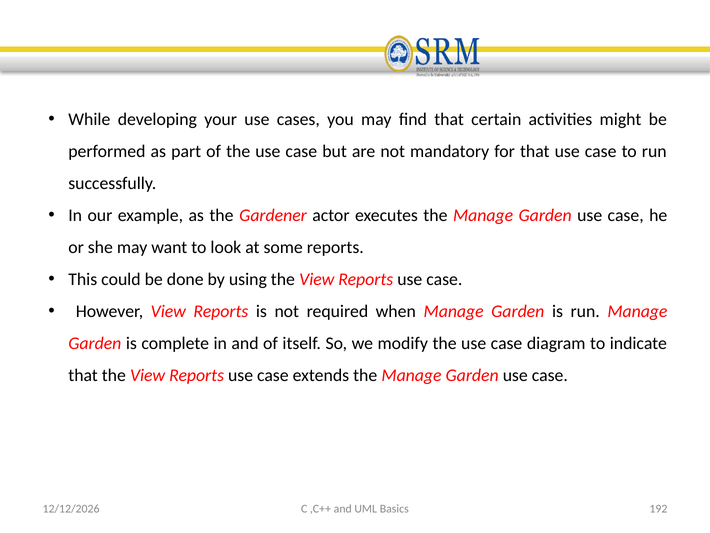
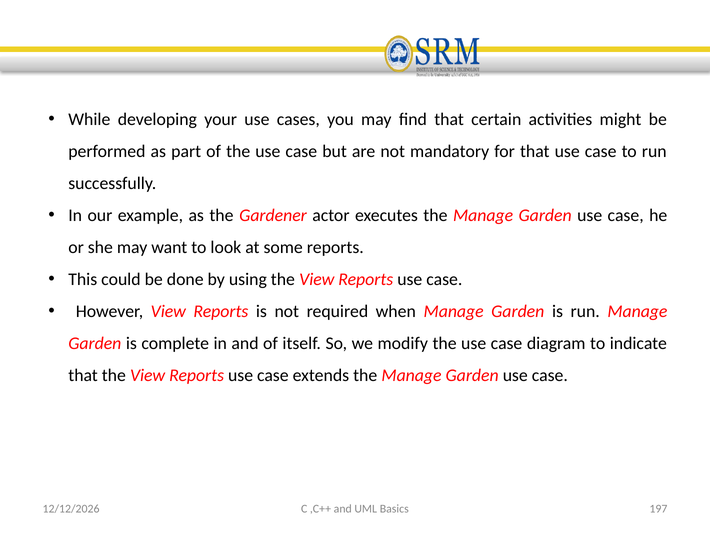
192: 192 -> 197
